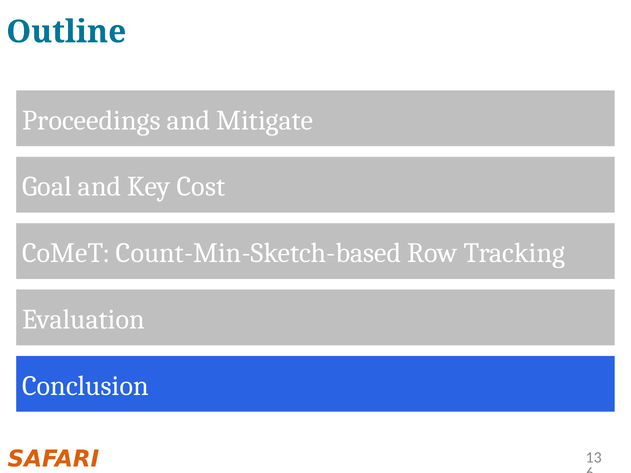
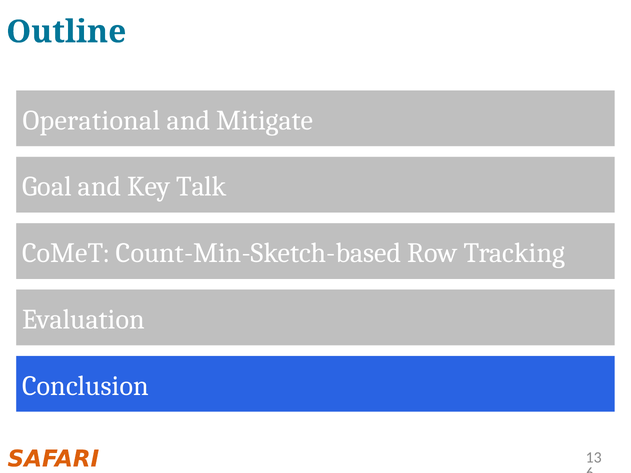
Proceedings: Proceedings -> Operational
Cost: Cost -> Talk
